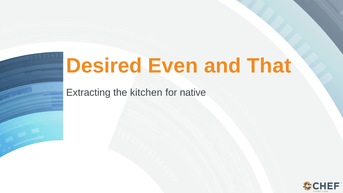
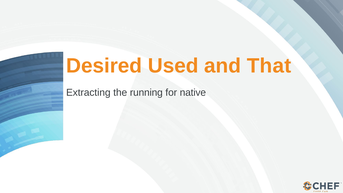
Even: Even -> Used
kitchen: kitchen -> running
